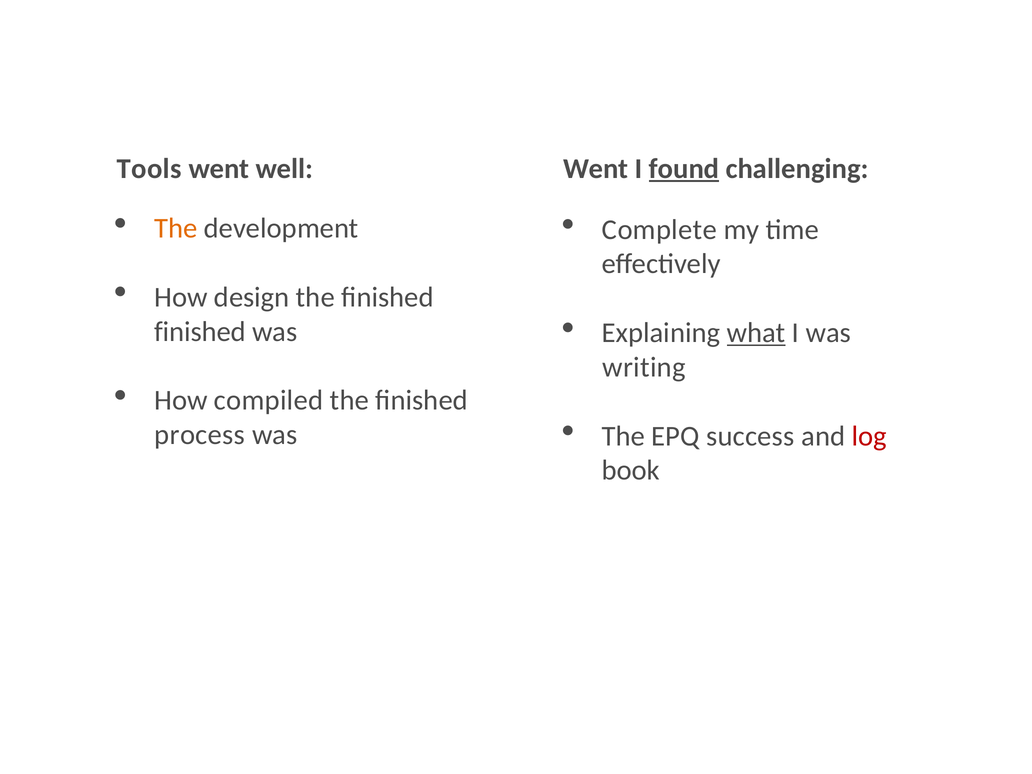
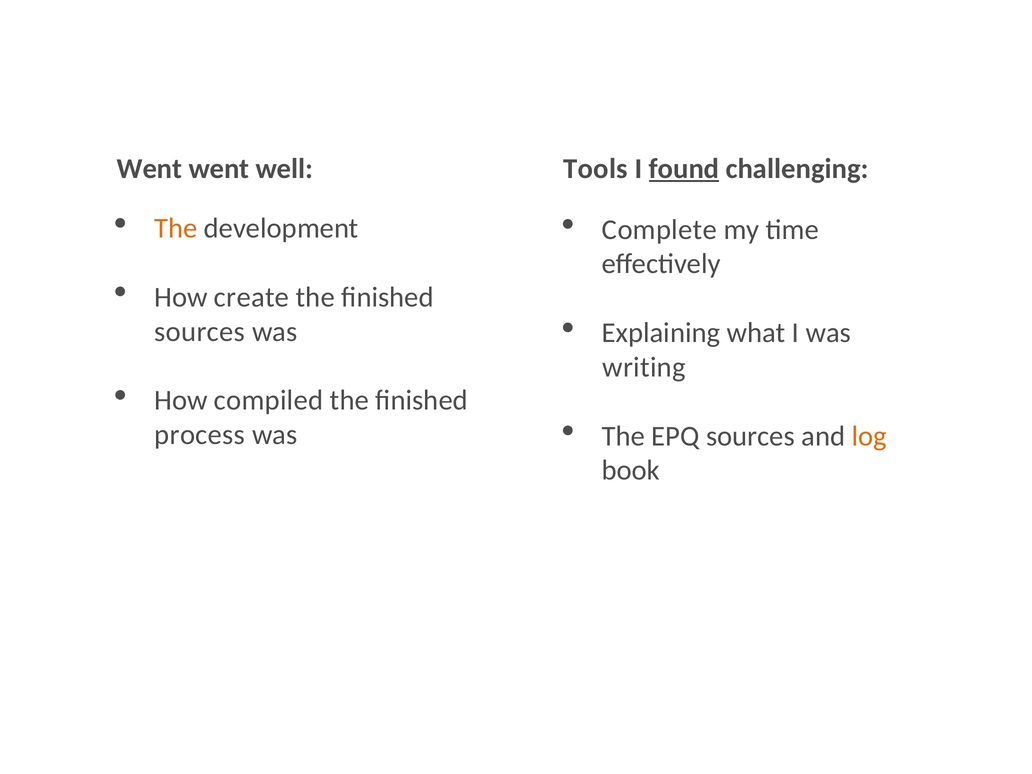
Tools at (149, 169): Tools -> Went
Went at (596, 169): Went -> Tools
design: design -> create
what underline: present -> none
finished at (200, 332): finished -> sources
EPQ success: success -> sources
log colour: red -> orange
